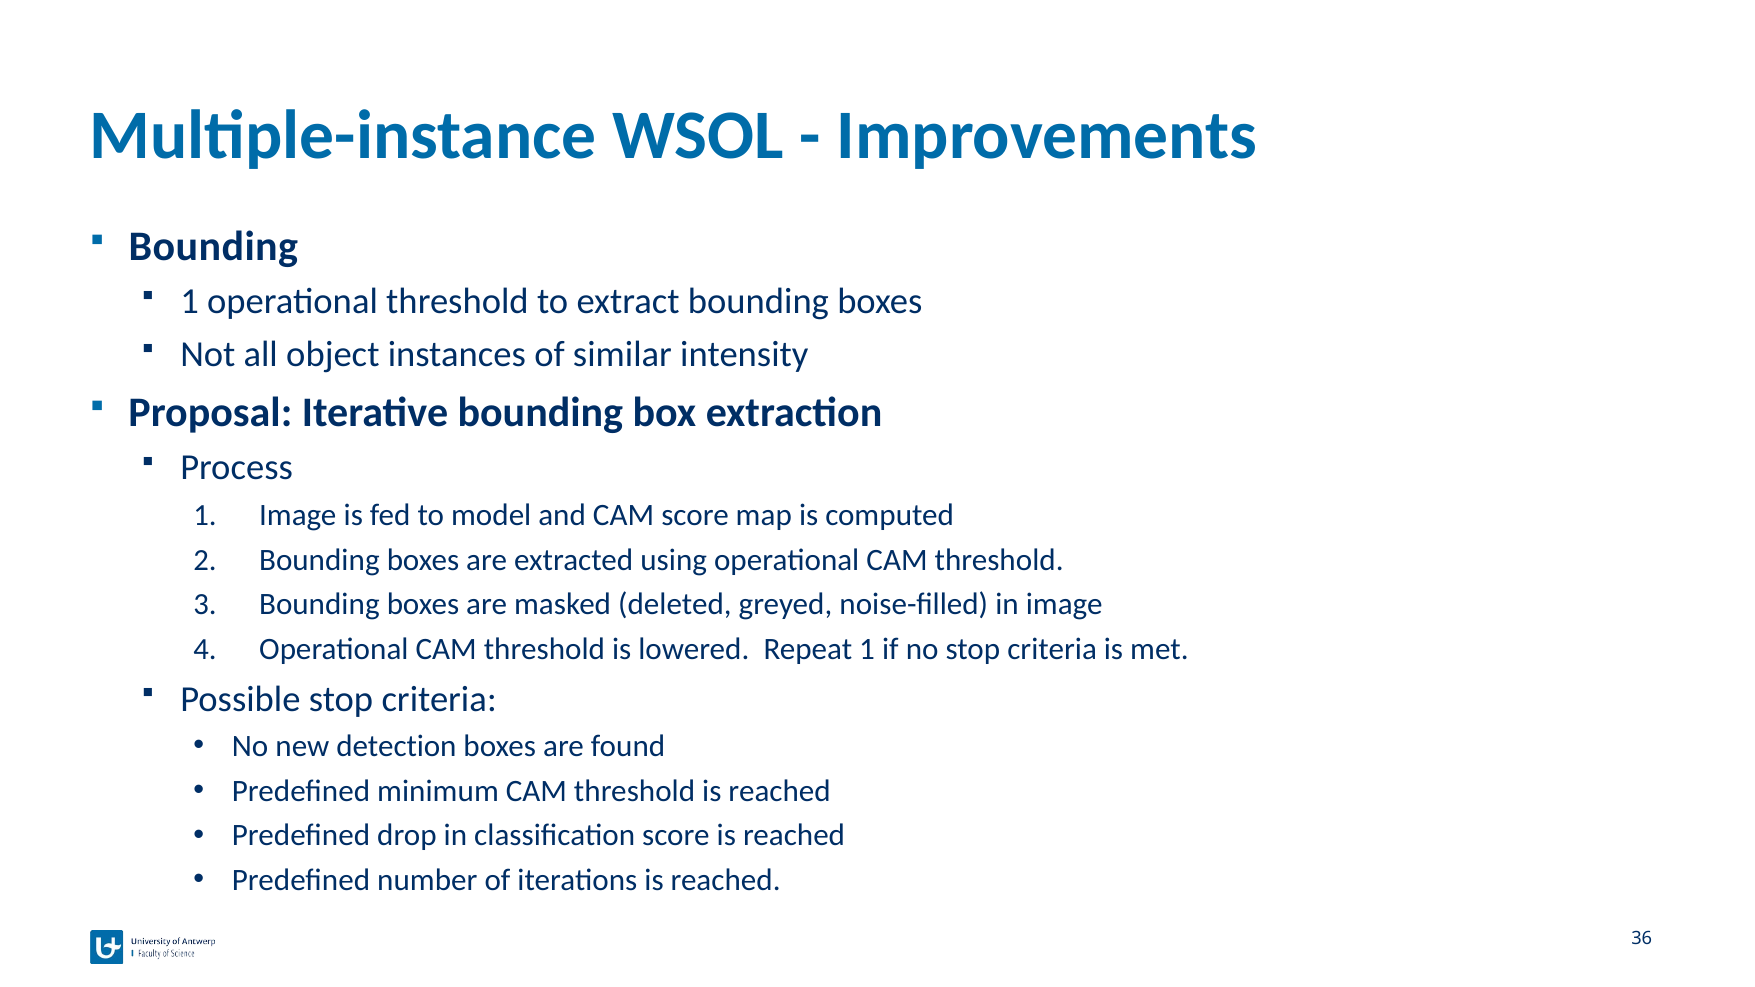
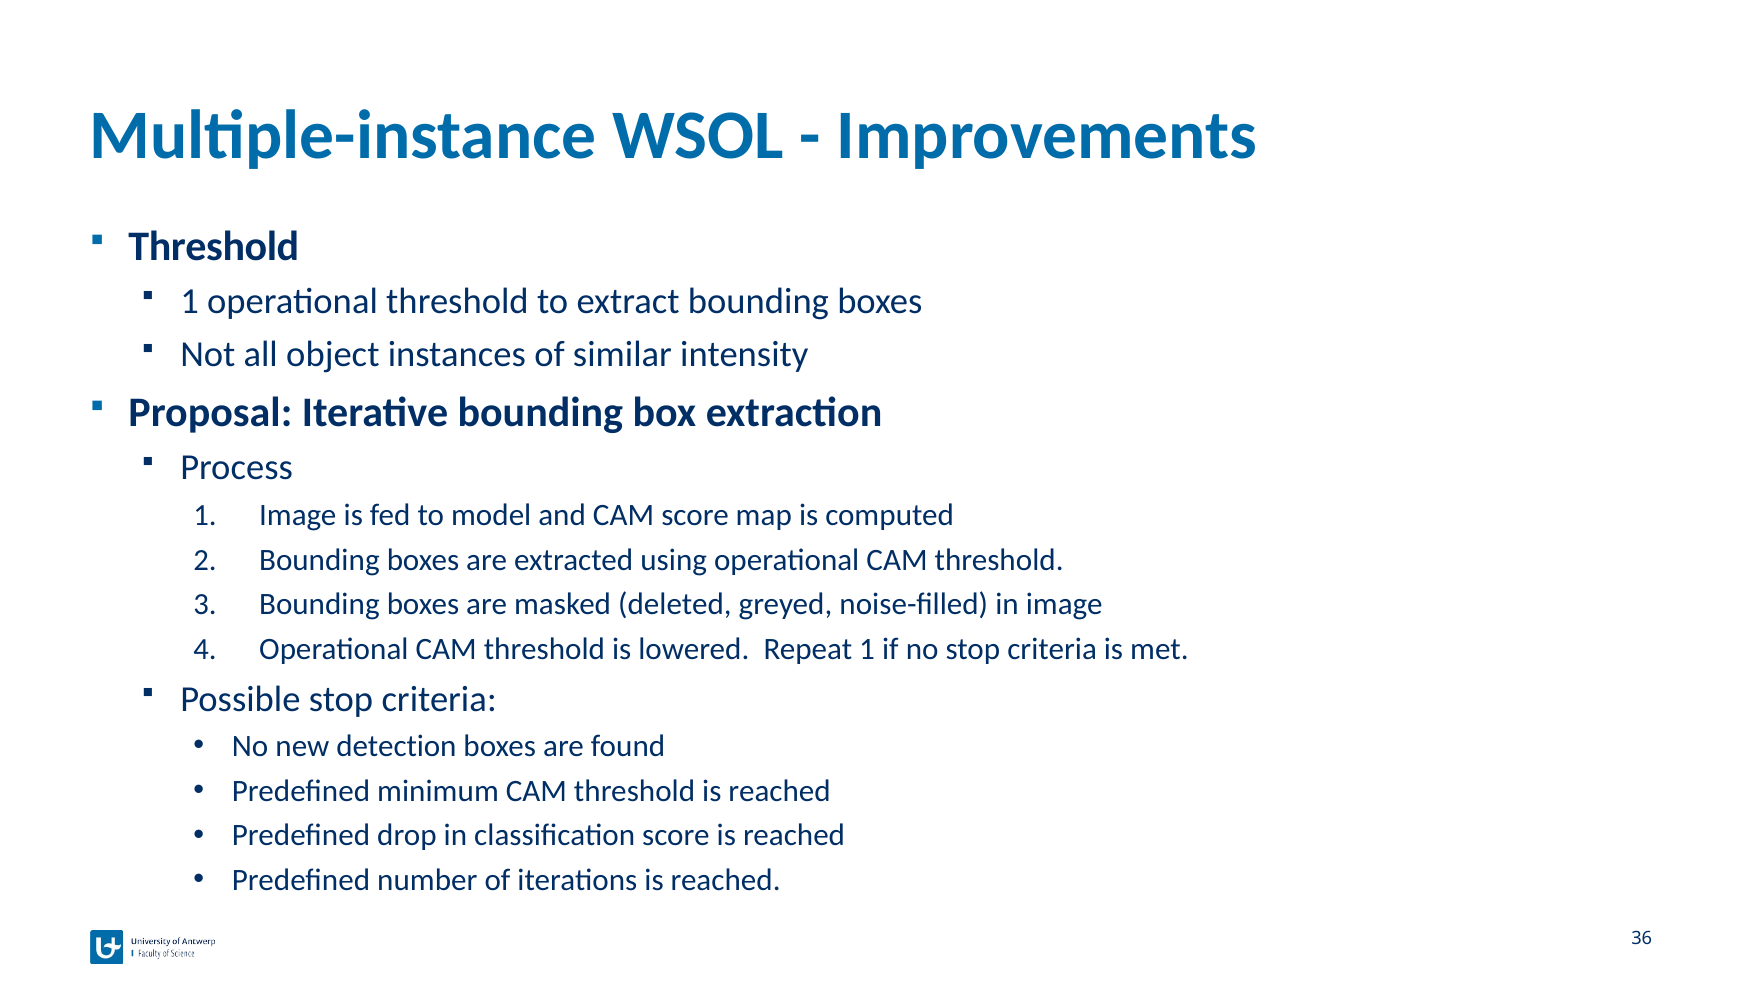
Bounding at (213, 246): Bounding -> Threshold
